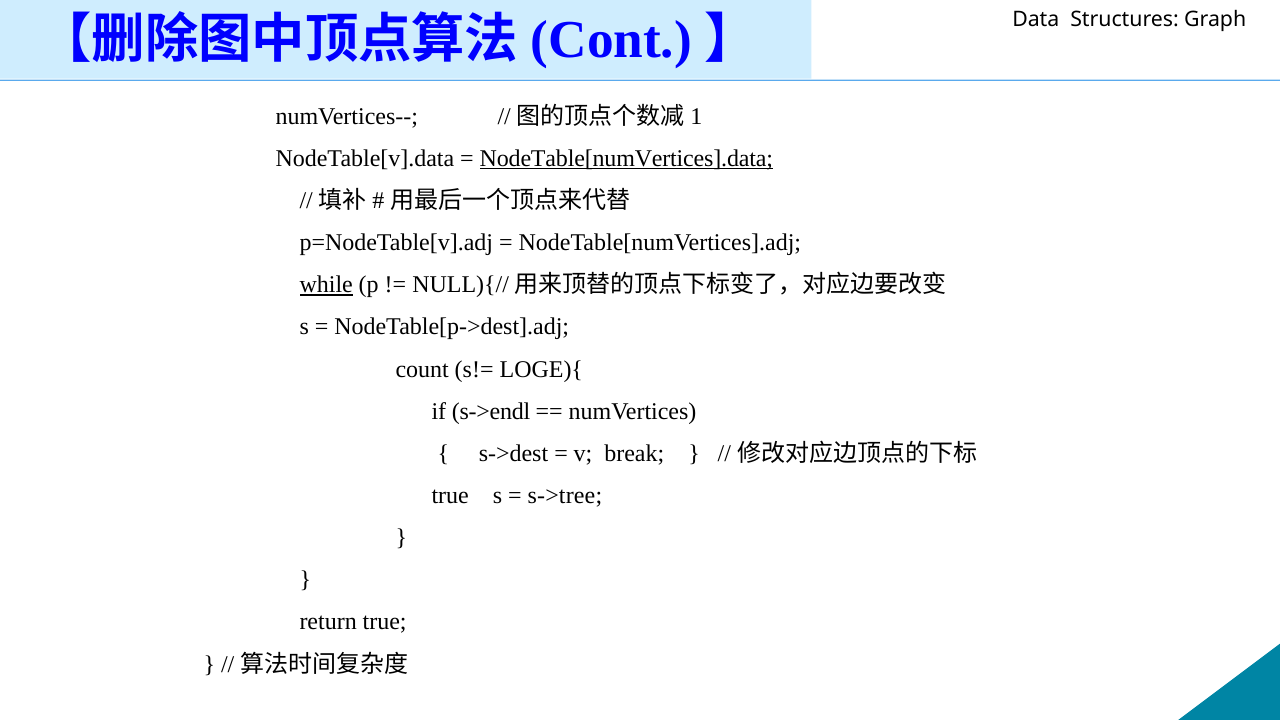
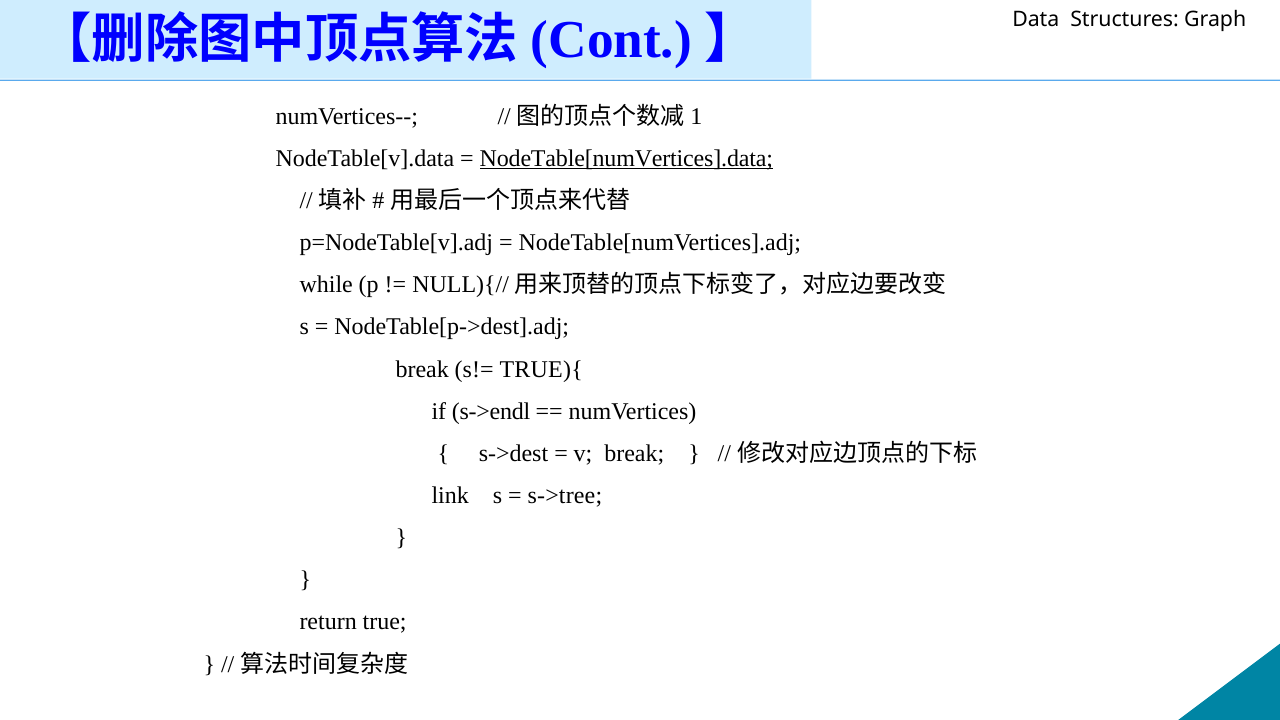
while underline: present -> none
count at (422, 369): count -> break
LOGE){: LOGE){ -> TRUE){
true at (450, 496): true -> link
